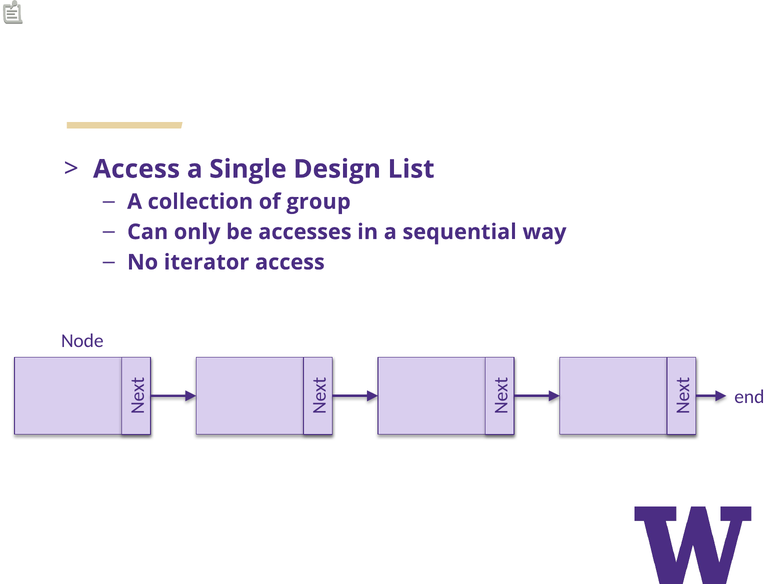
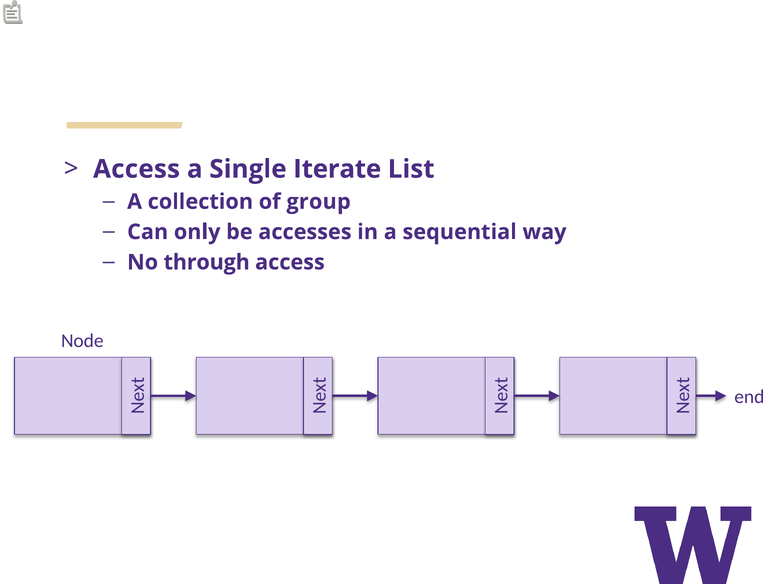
Design: Design -> Iterate
iterator: iterator -> through
